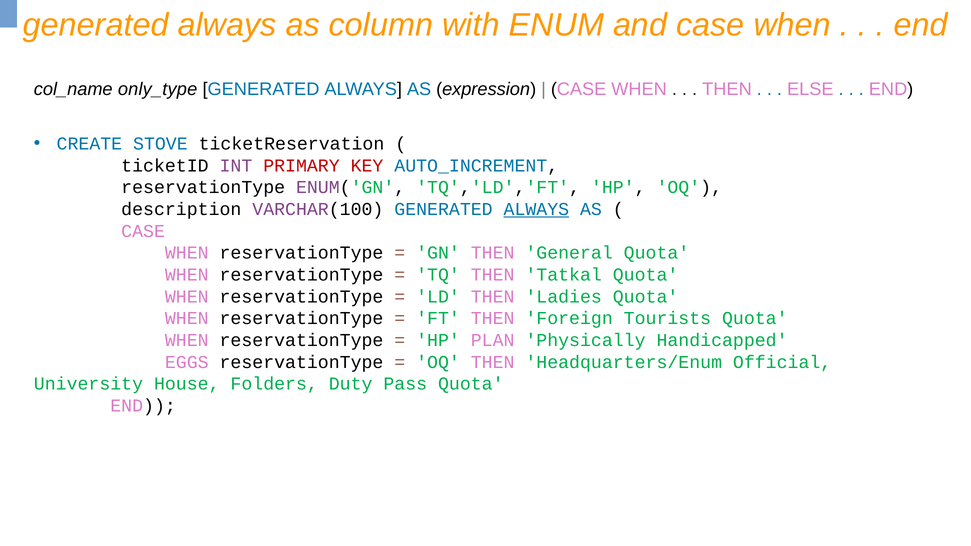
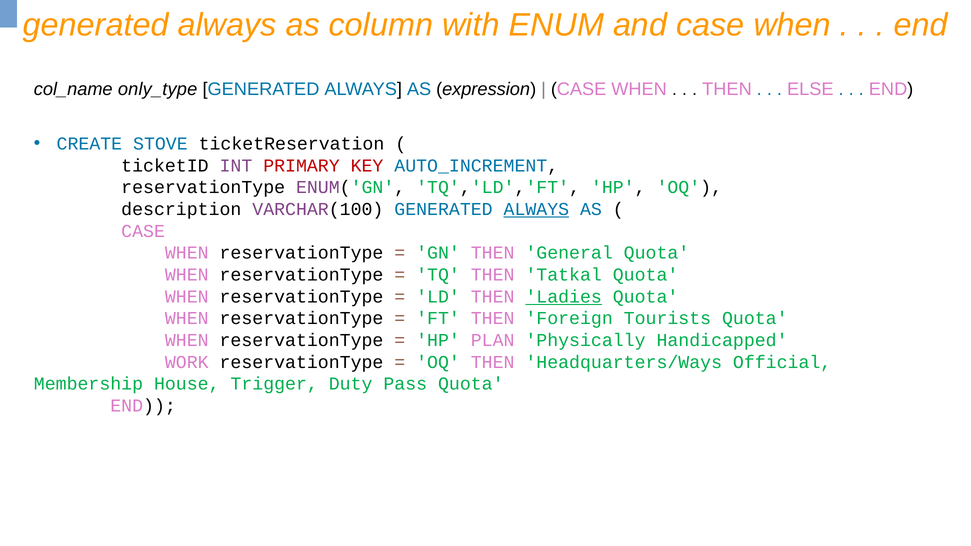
Ladies underline: none -> present
EGGS: EGGS -> WORK
Headquarters/Enum: Headquarters/Enum -> Headquarters/Ways
University: University -> Membership
Folders: Folders -> Trigger
